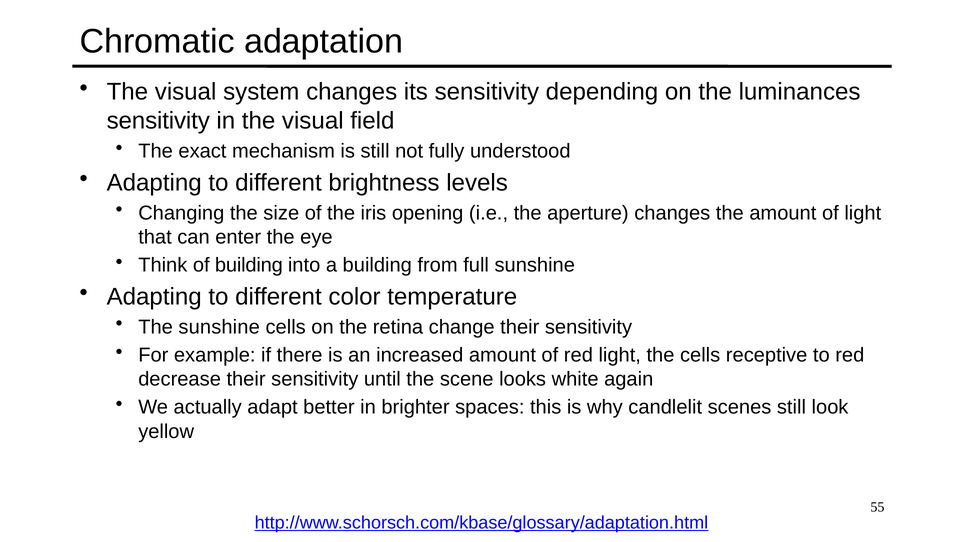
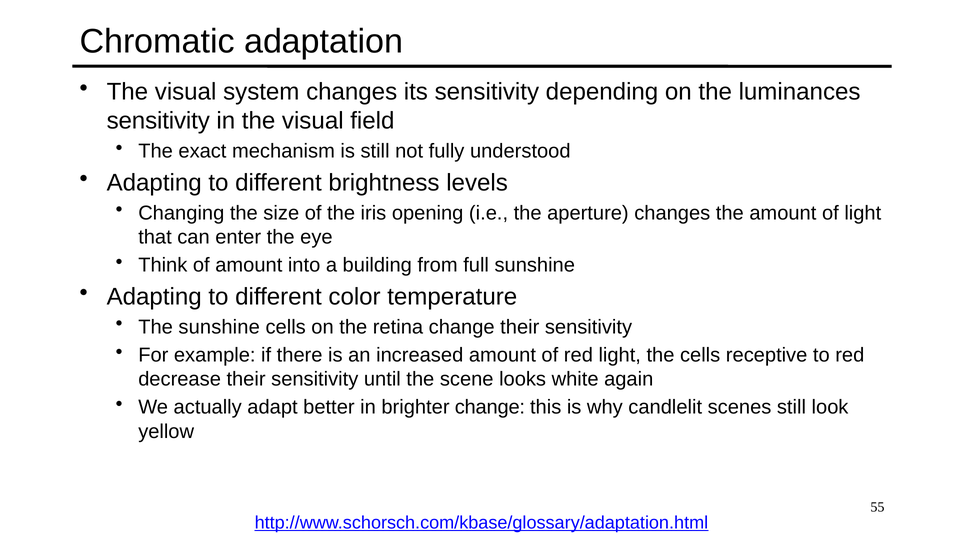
of building: building -> amount
brighter spaces: spaces -> change
